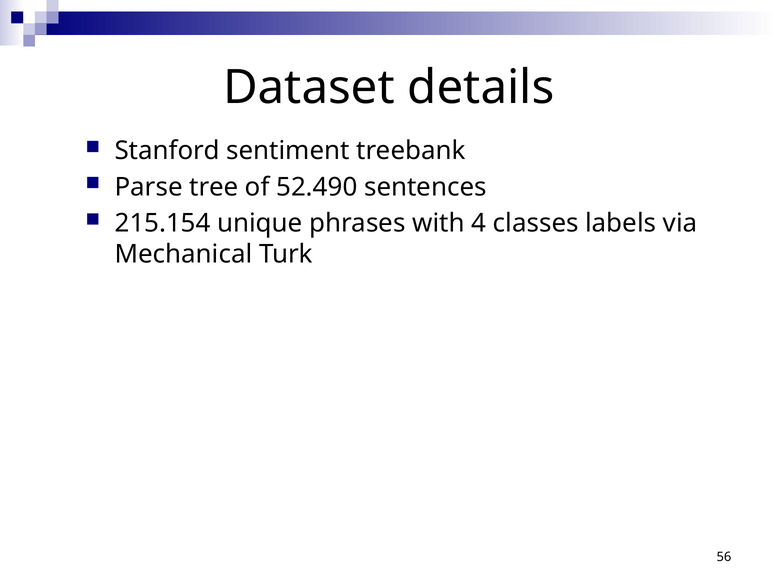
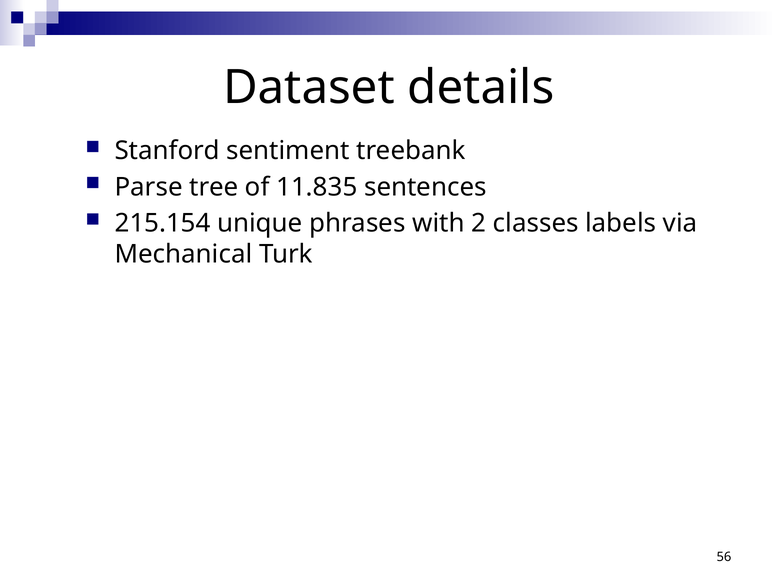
52.490: 52.490 -> 11.835
4: 4 -> 2
